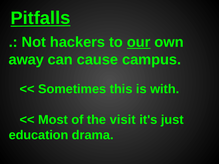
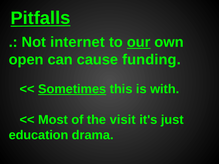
hackers: hackers -> internet
away: away -> open
campus: campus -> funding
Sometimes underline: none -> present
